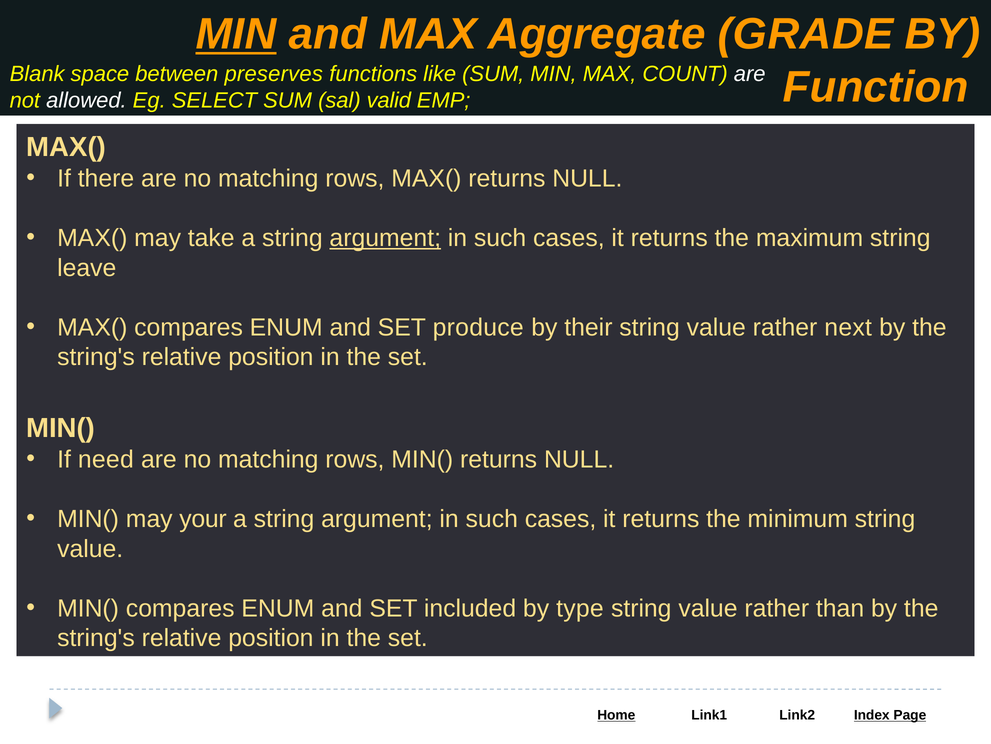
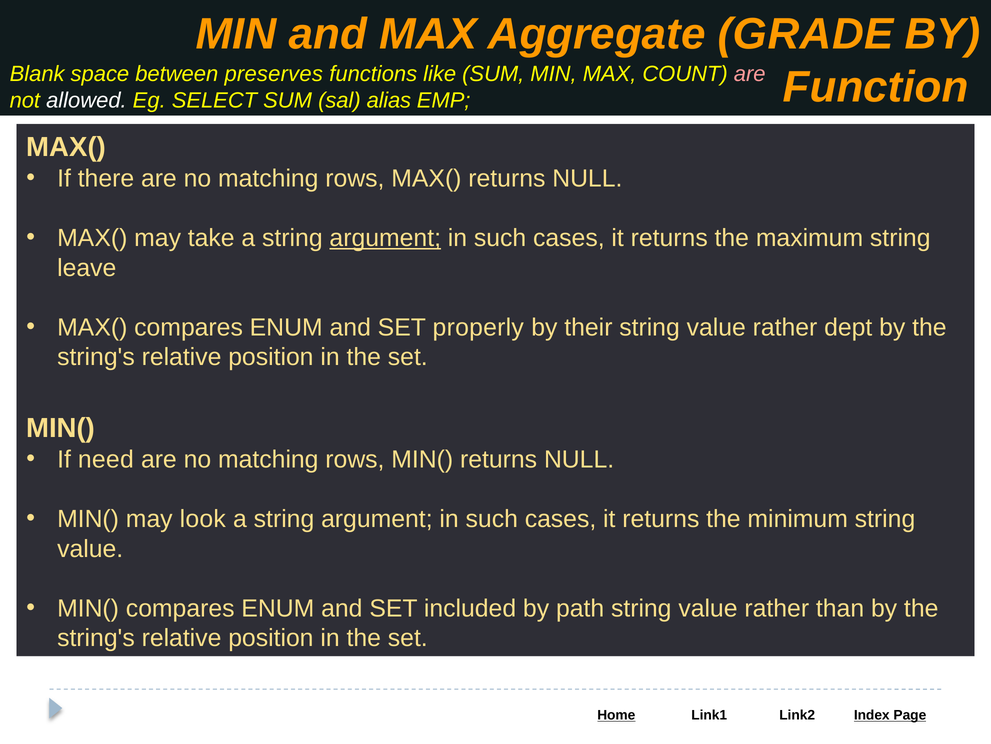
MIN at (236, 34) underline: present -> none
are at (750, 74) colour: white -> pink
valid: valid -> alias
produce: produce -> properly
next: next -> dept
your: your -> look
type: type -> path
